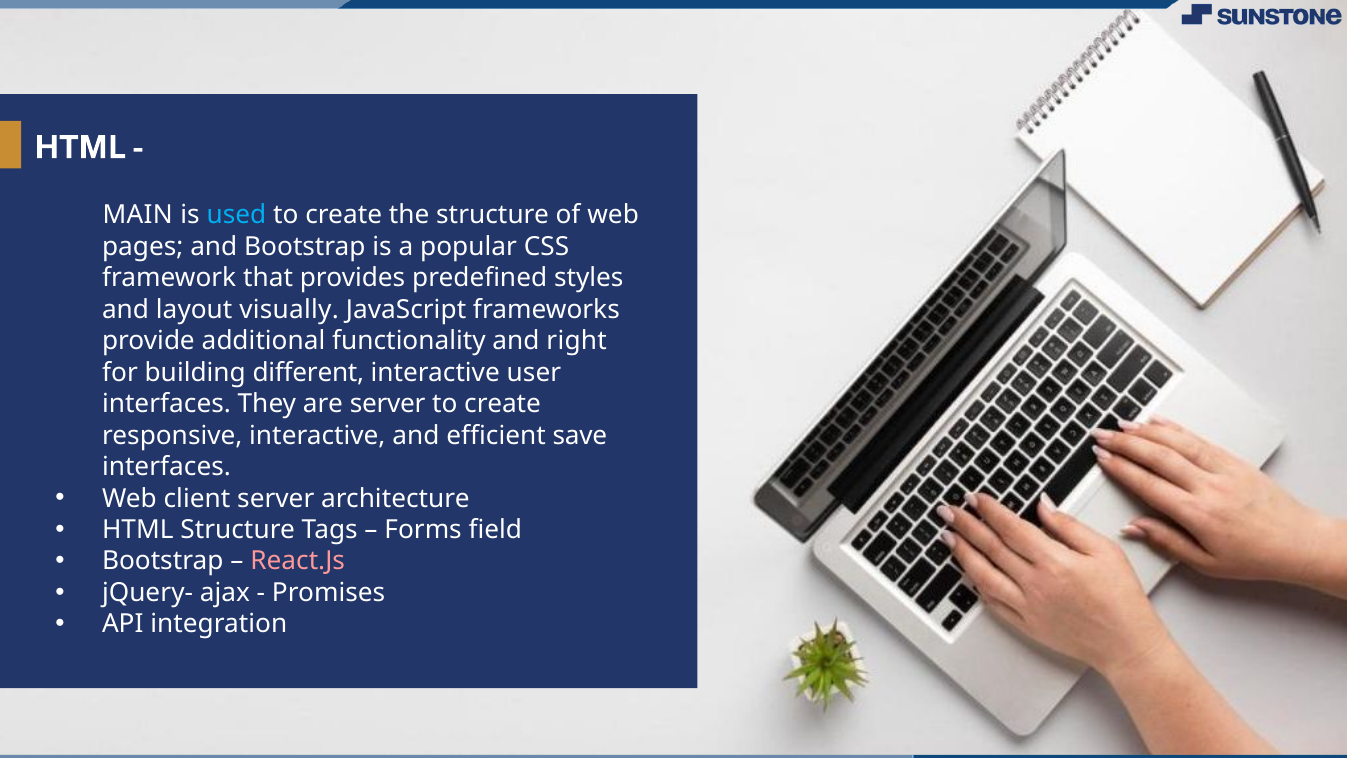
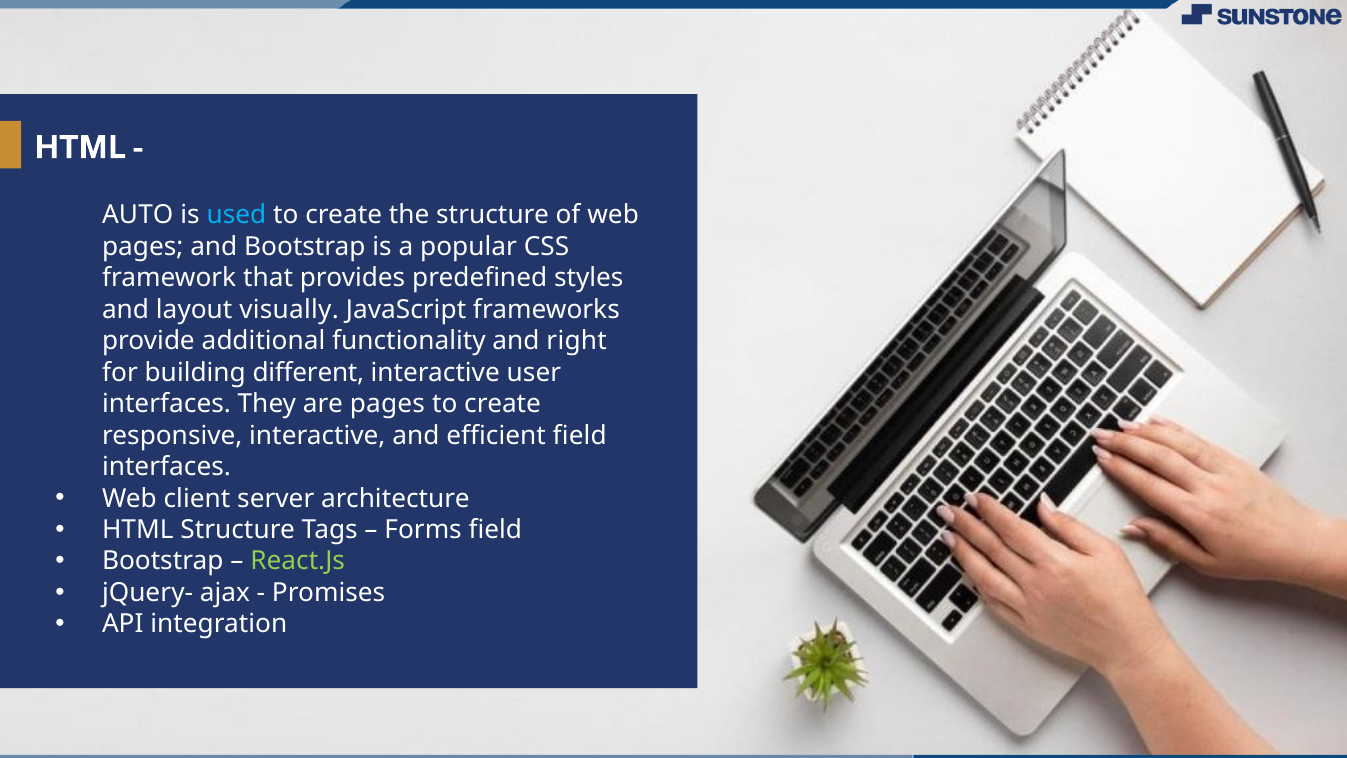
MAIN: MAIN -> AUTO
are server: server -> pages
efficient save: save -> field
React.Js colour: pink -> light green
